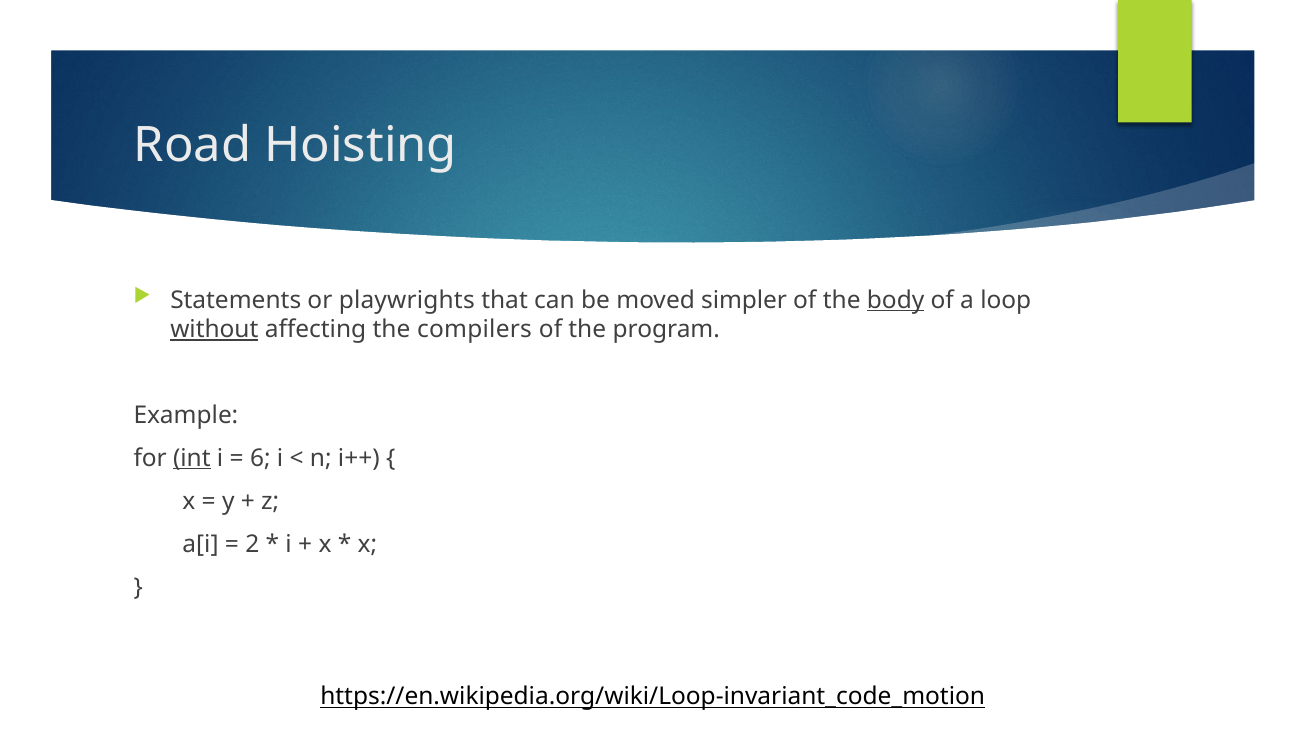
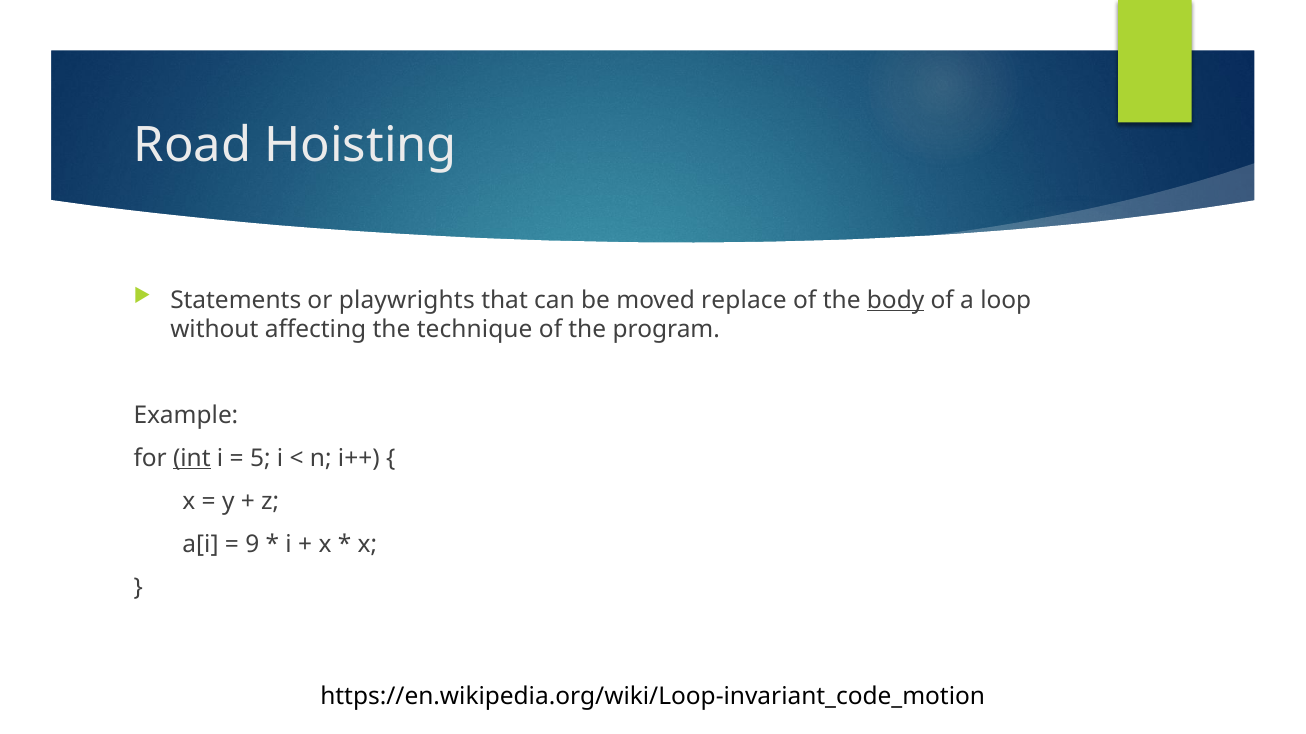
simpler: simpler -> replace
without underline: present -> none
compilers: compilers -> technique
6: 6 -> 5
2: 2 -> 9
https://en.wikipedia.org/wiki/Loop-invariant_code_motion underline: present -> none
